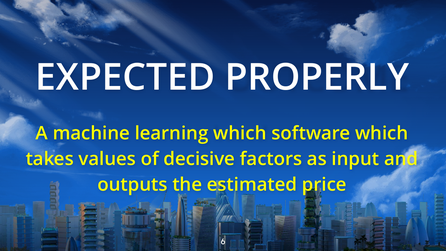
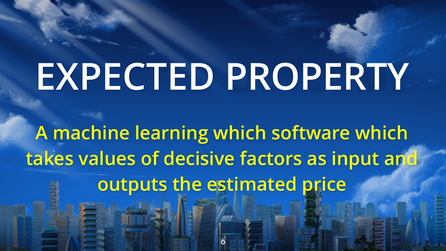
PROPERLY: PROPERLY -> PROPERTY
